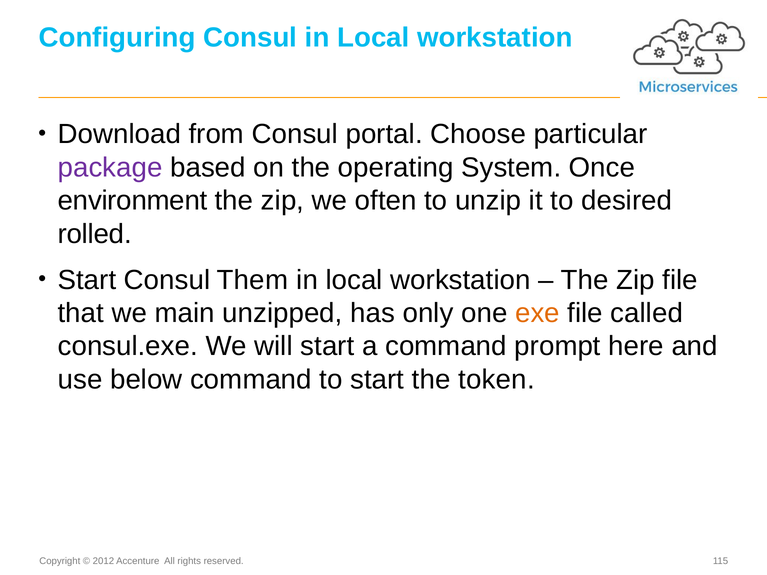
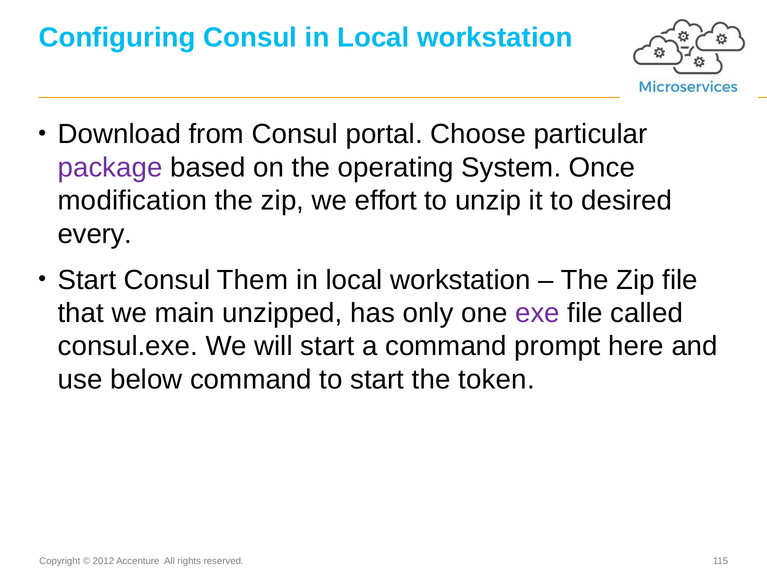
environment: environment -> modification
often: often -> effort
rolled: rolled -> every
exe colour: orange -> purple
